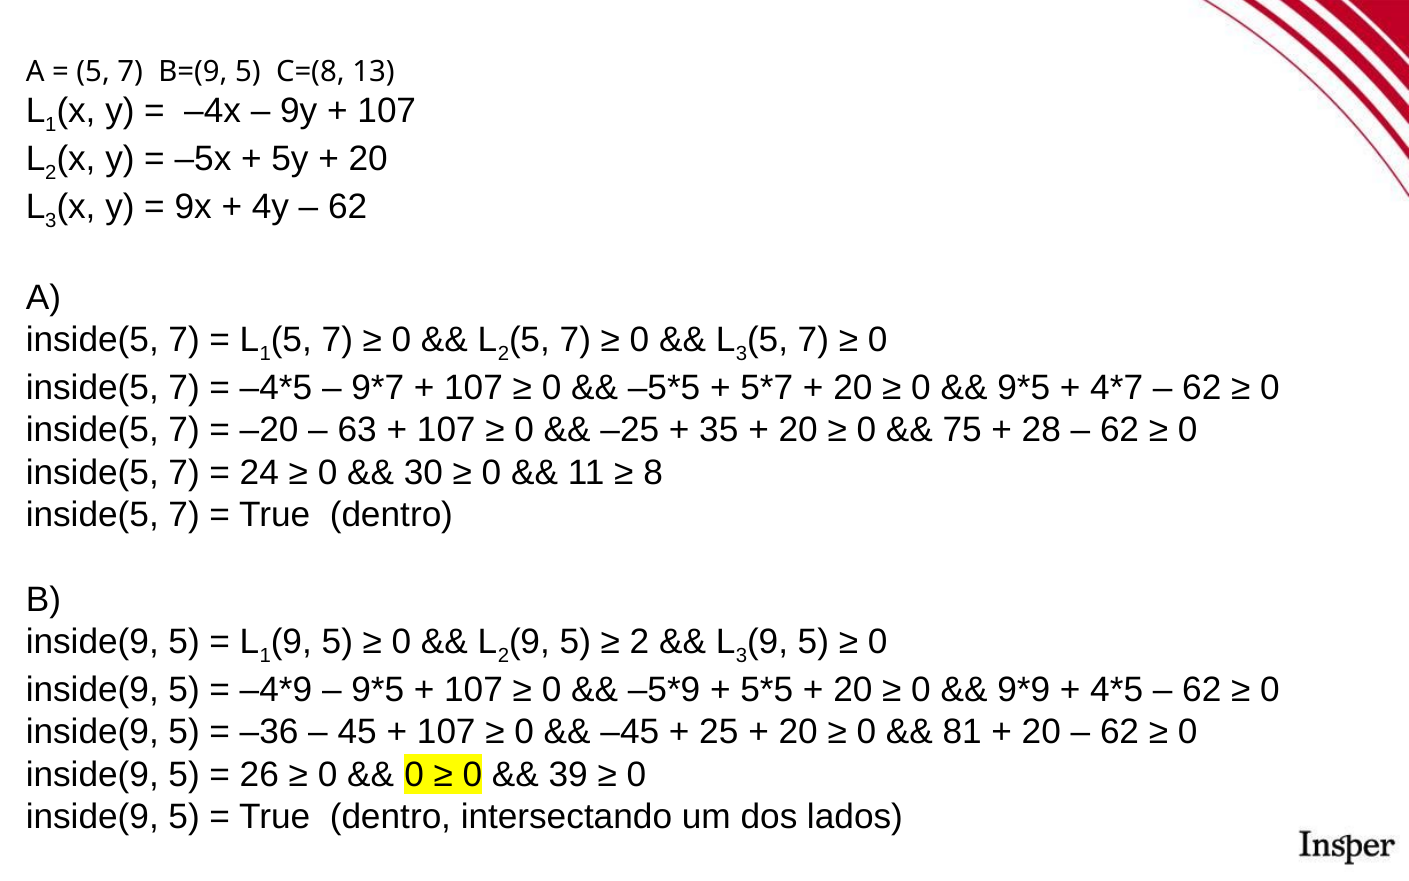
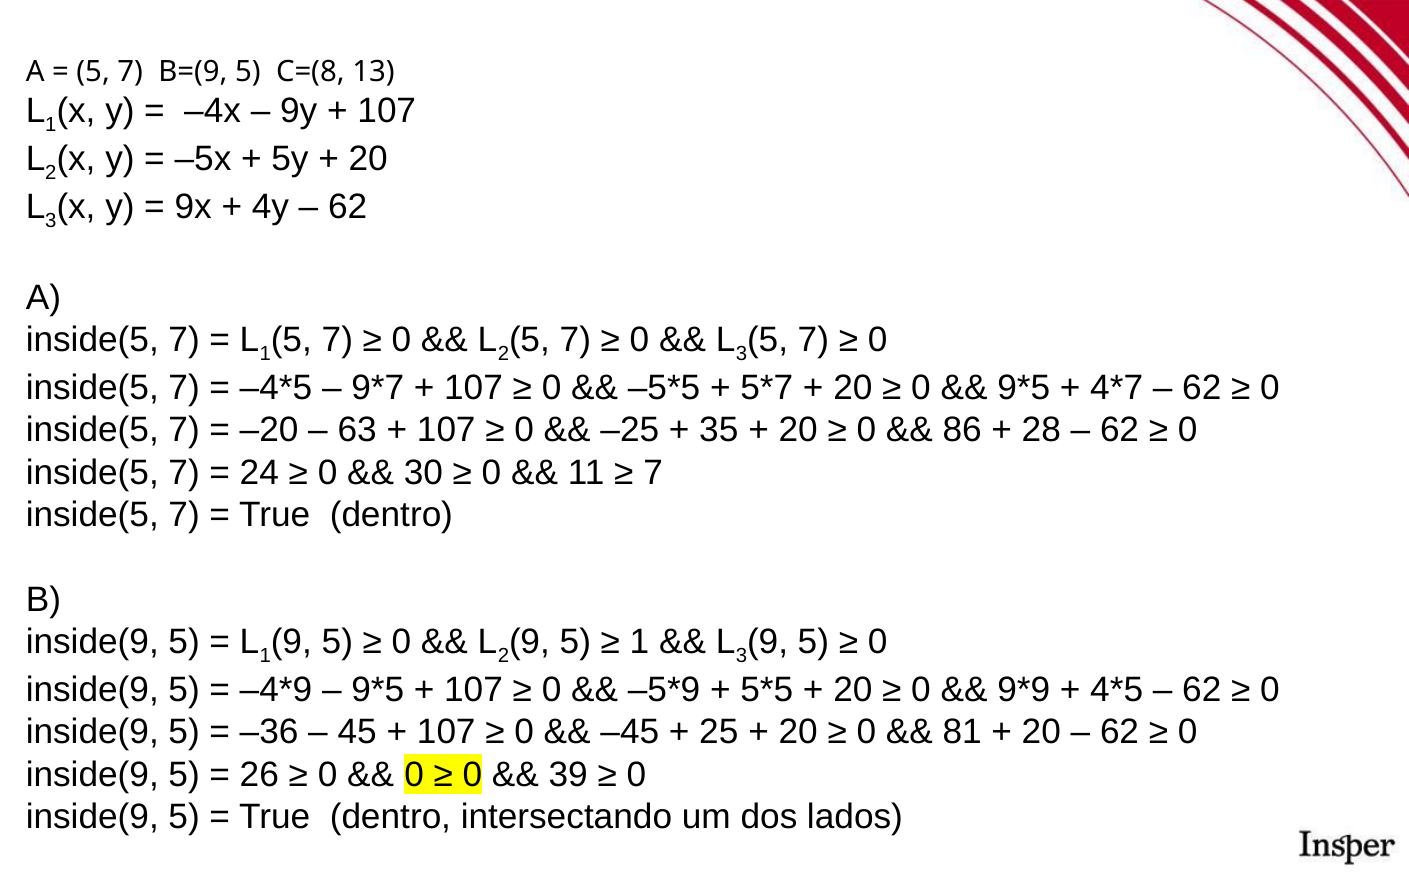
75: 75 -> 86
8 at (653, 472): 8 -> 7
2 at (640, 642): 2 -> 1
